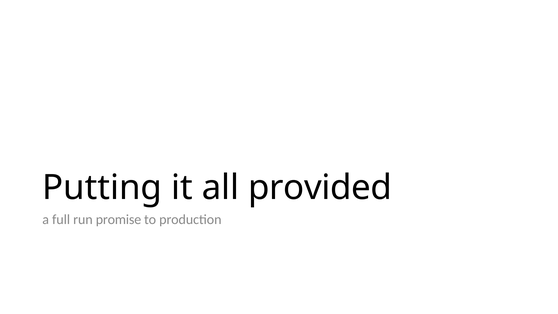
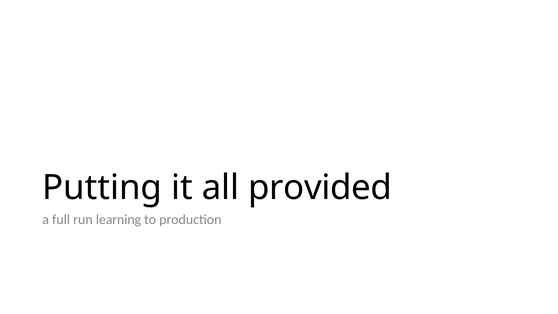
promise: promise -> learning
